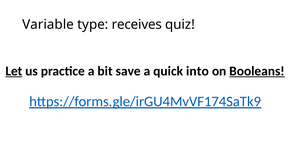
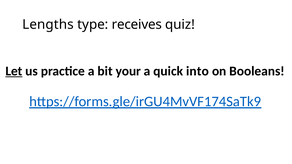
Variable: Variable -> Lengths
save: save -> your
Booleans underline: present -> none
